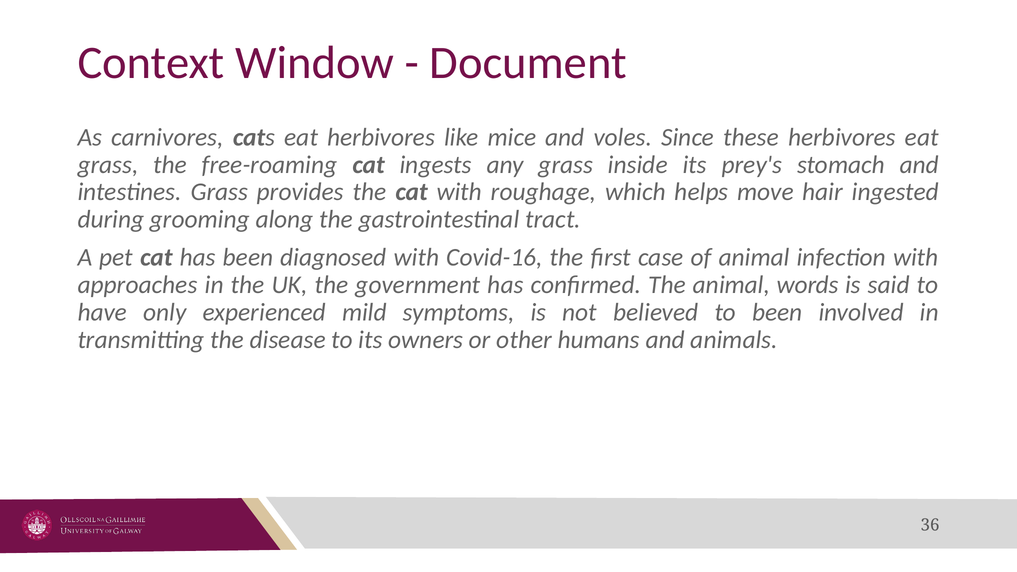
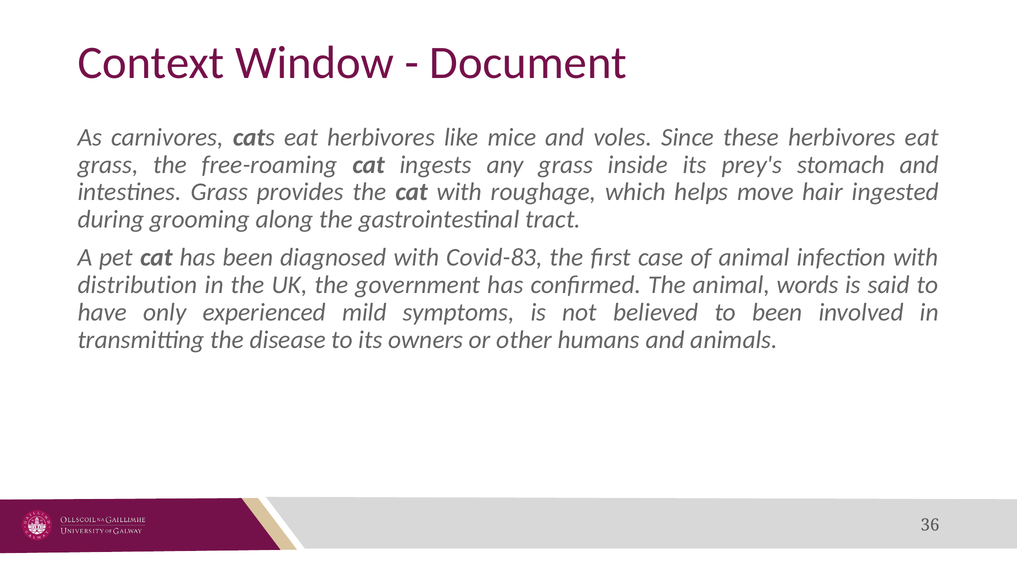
Covid-16: Covid-16 -> Covid-83
approaches: approaches -> distribution
